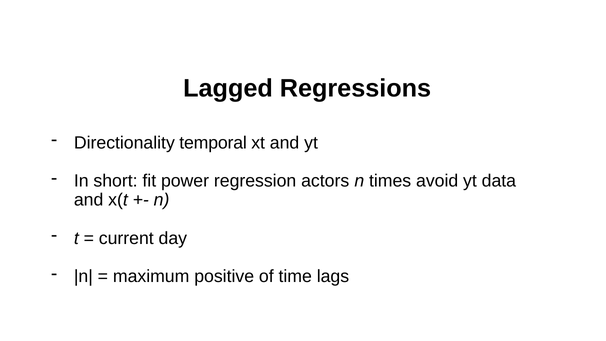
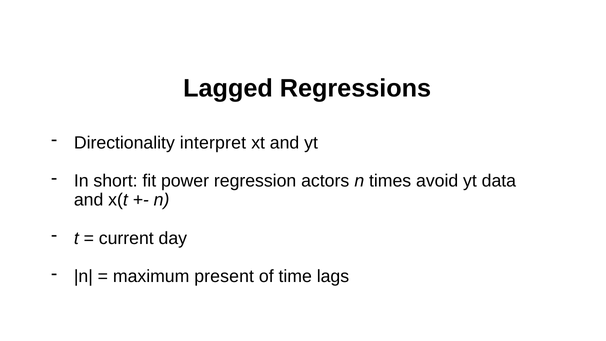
temporal: temporal -> interpret
positive: positive -> present
